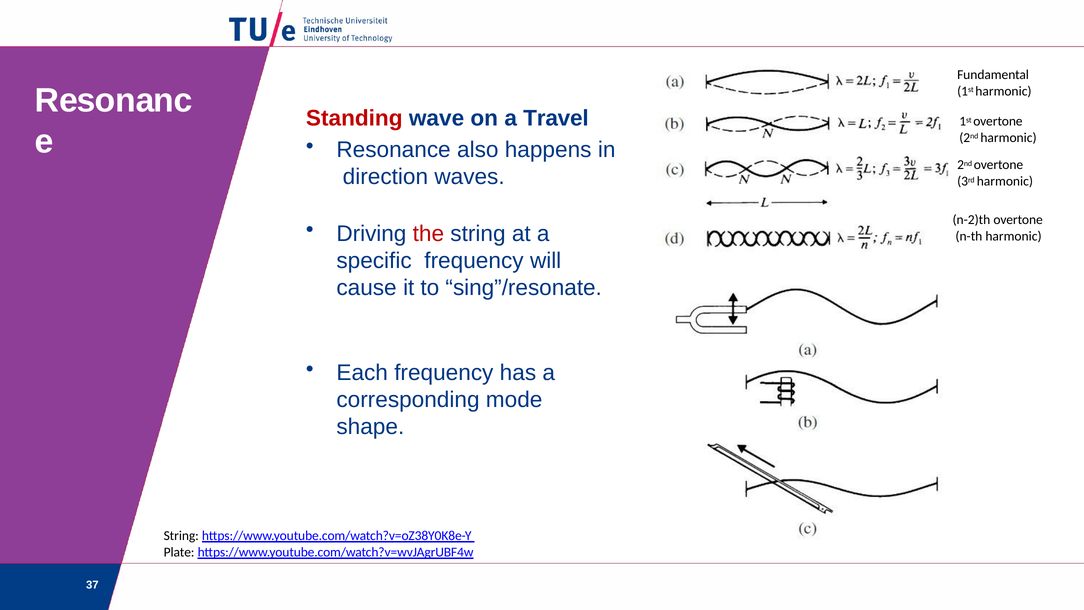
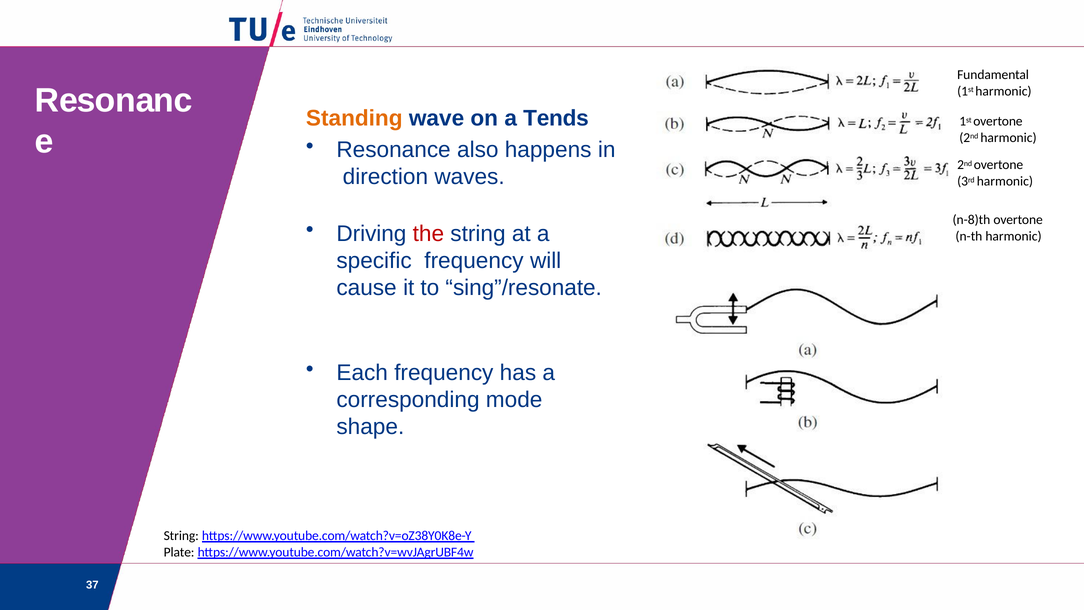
Standing colour: red -> orange
Travel: Travel -> Tends
n-2)th: n-2)th -> n-8)th
